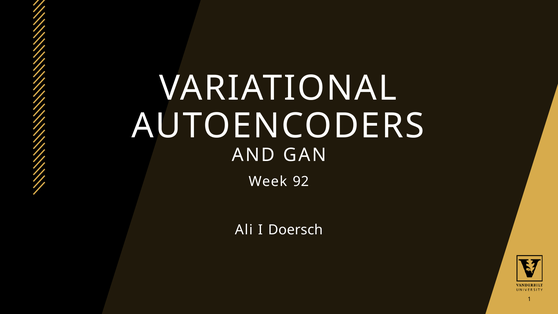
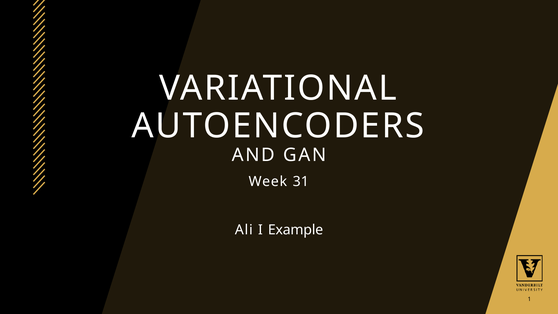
92: 92 -> 31
Doersch: Doersch -> Example
